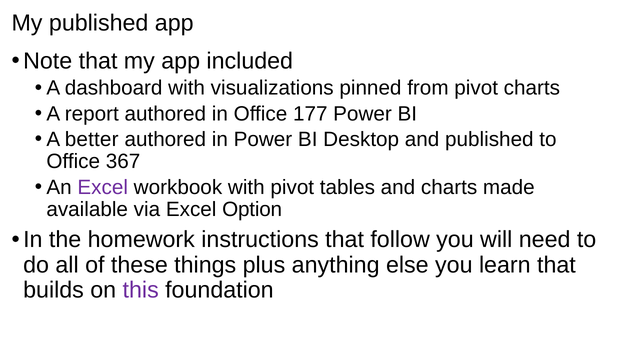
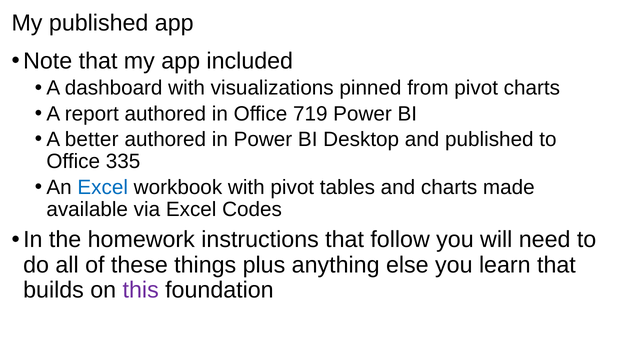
177: 177 -> 719
367: 367 -> 335
Excel at (103, 187) colour: purple -> blue
Option: Option -> Codes
